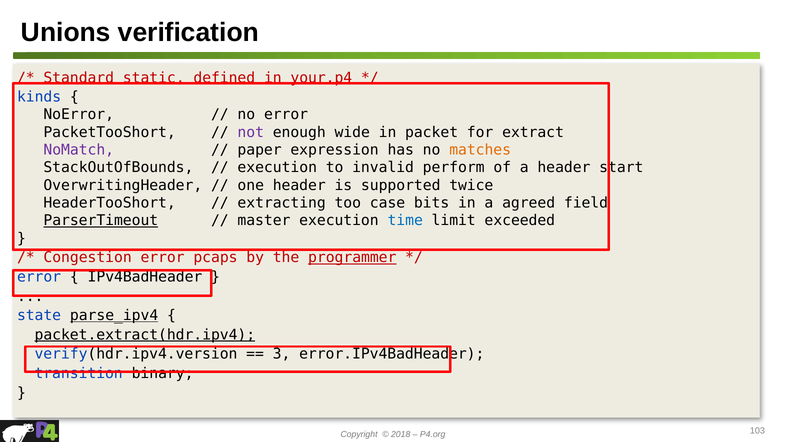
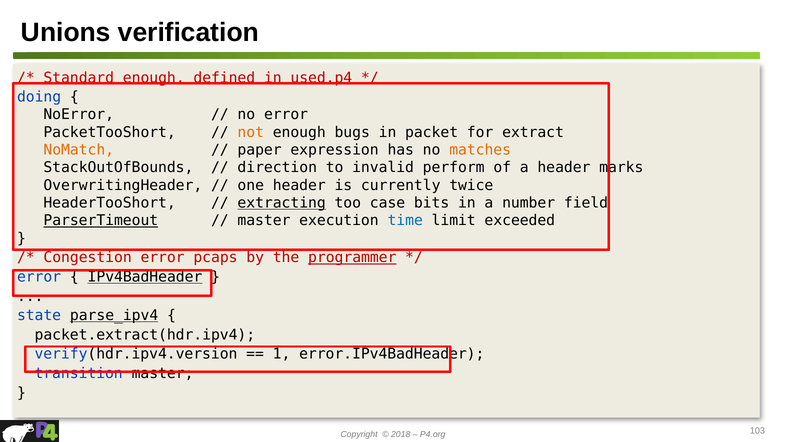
Standard static: static -> enough
your.p4: your.p4 -> used.p4
kinds: kinds -> doing
not colour: purple -> orange
wide: wide -> bugs
NoMatch colour: purple -> orange
execution at (277, 168): execution -> direction
start: start -> marks
supported: supported -> currently
extracting underline: none -> present
agreed: agreed -> number
IPv4BadHeader underline: none -> present
packet.extract(hdr.ipv4 underline: present -> none
3: 3 -> 1
transition binary: binary -> master
